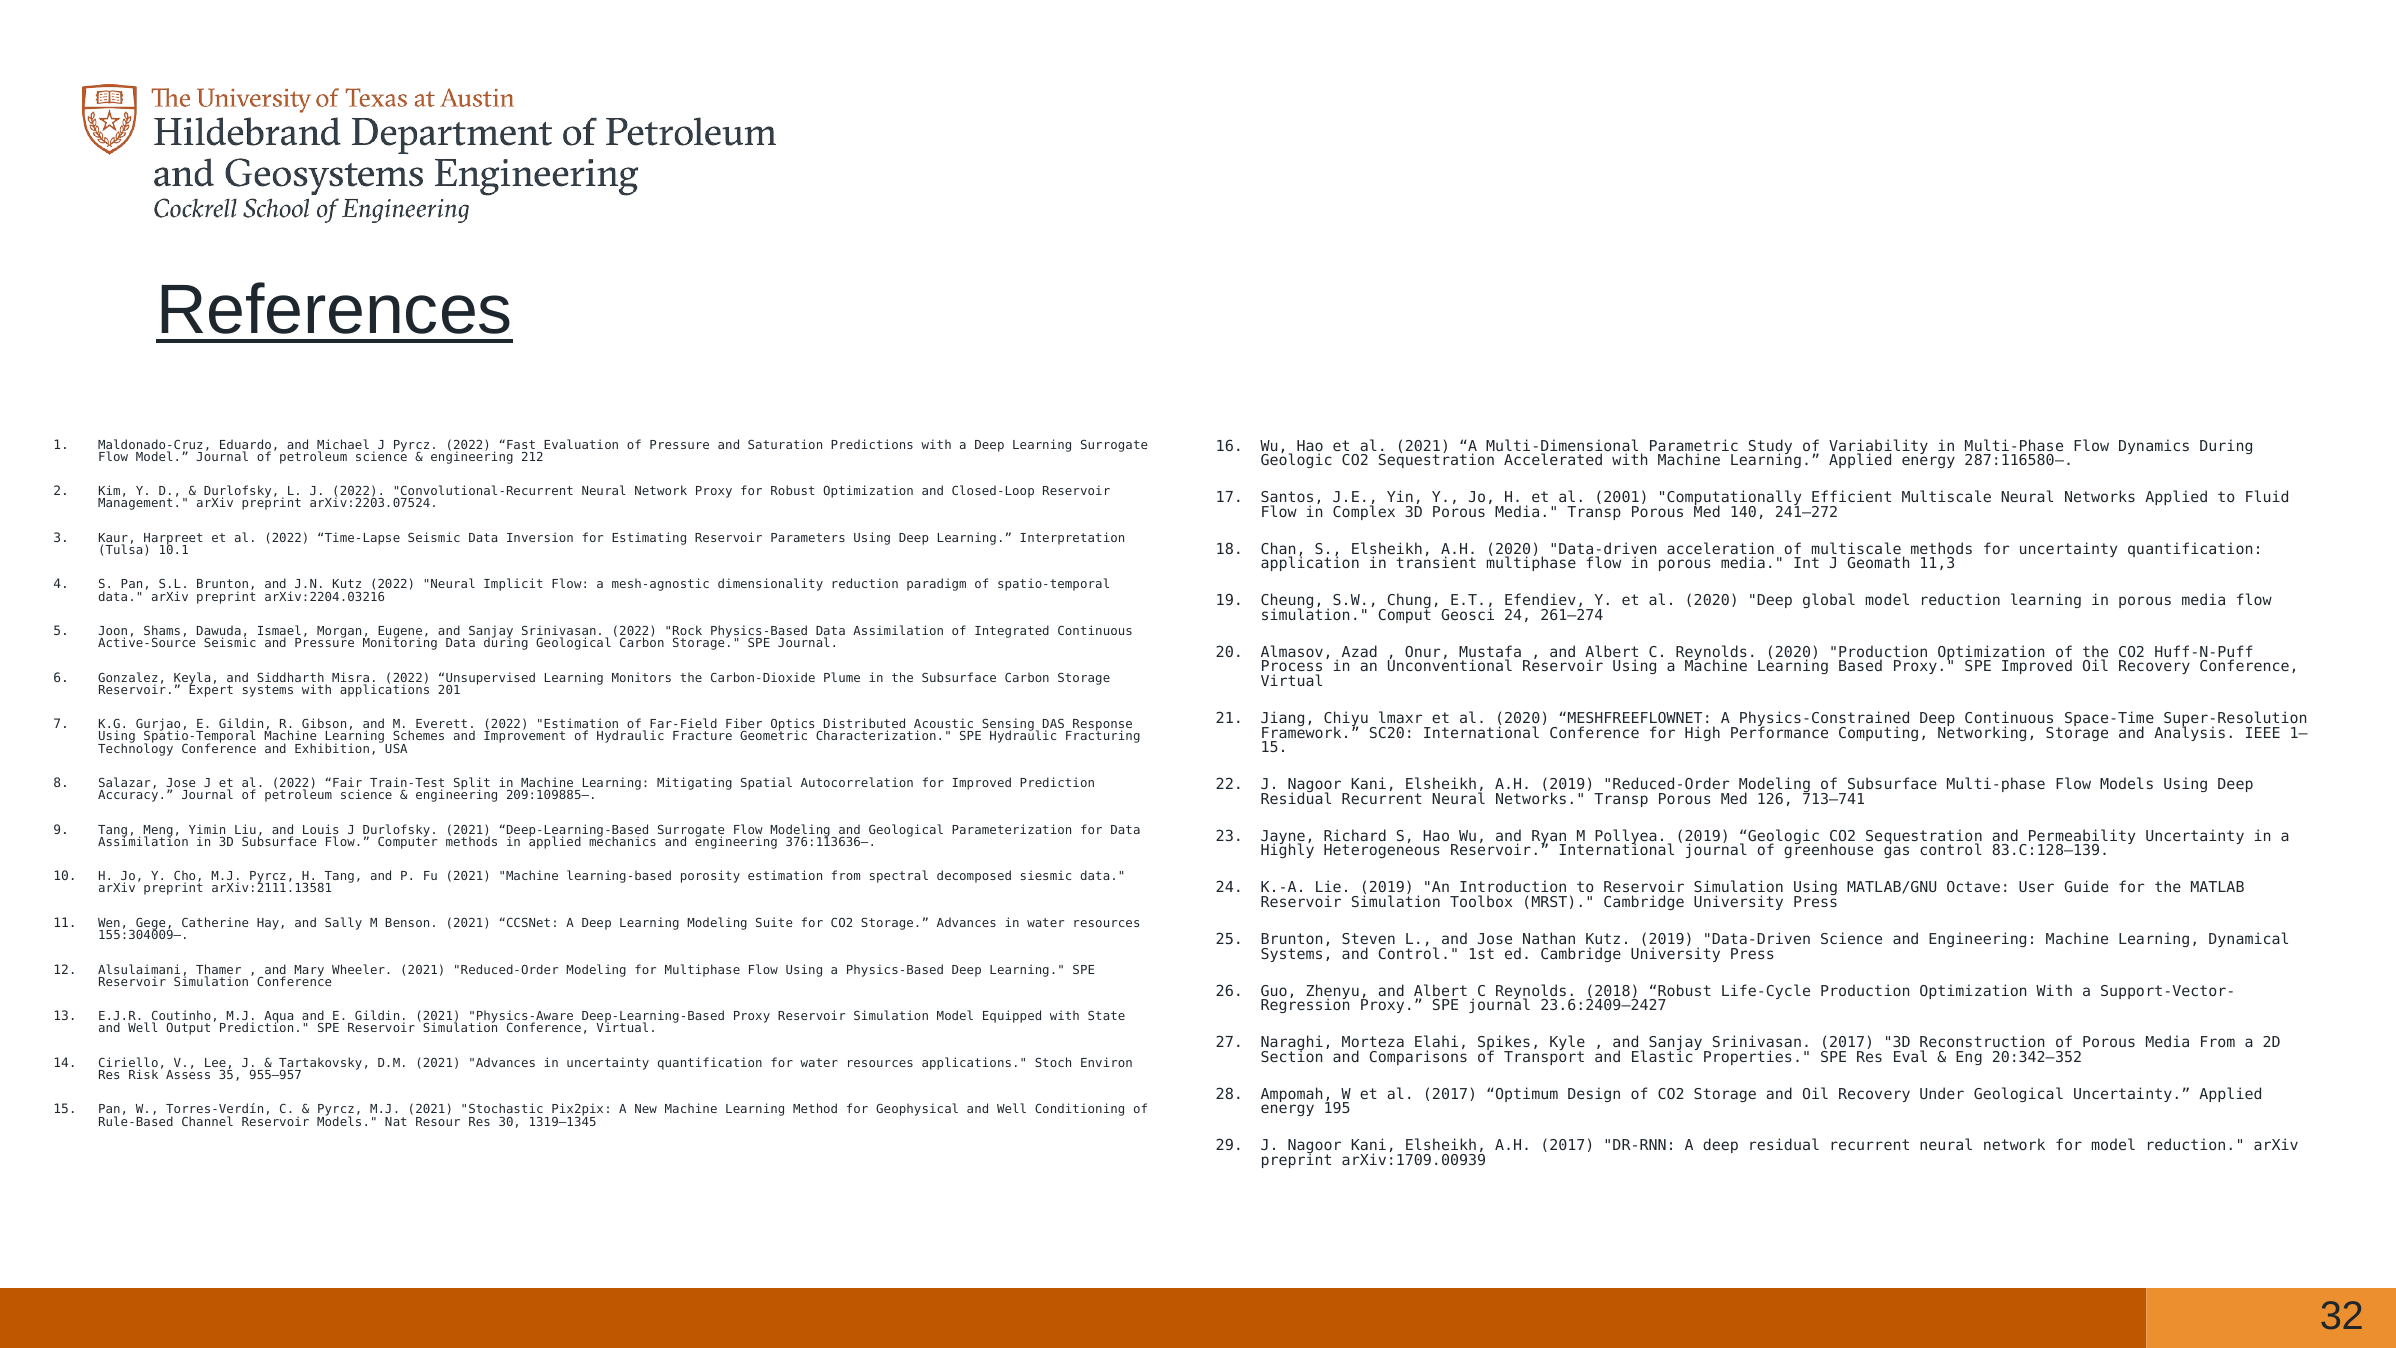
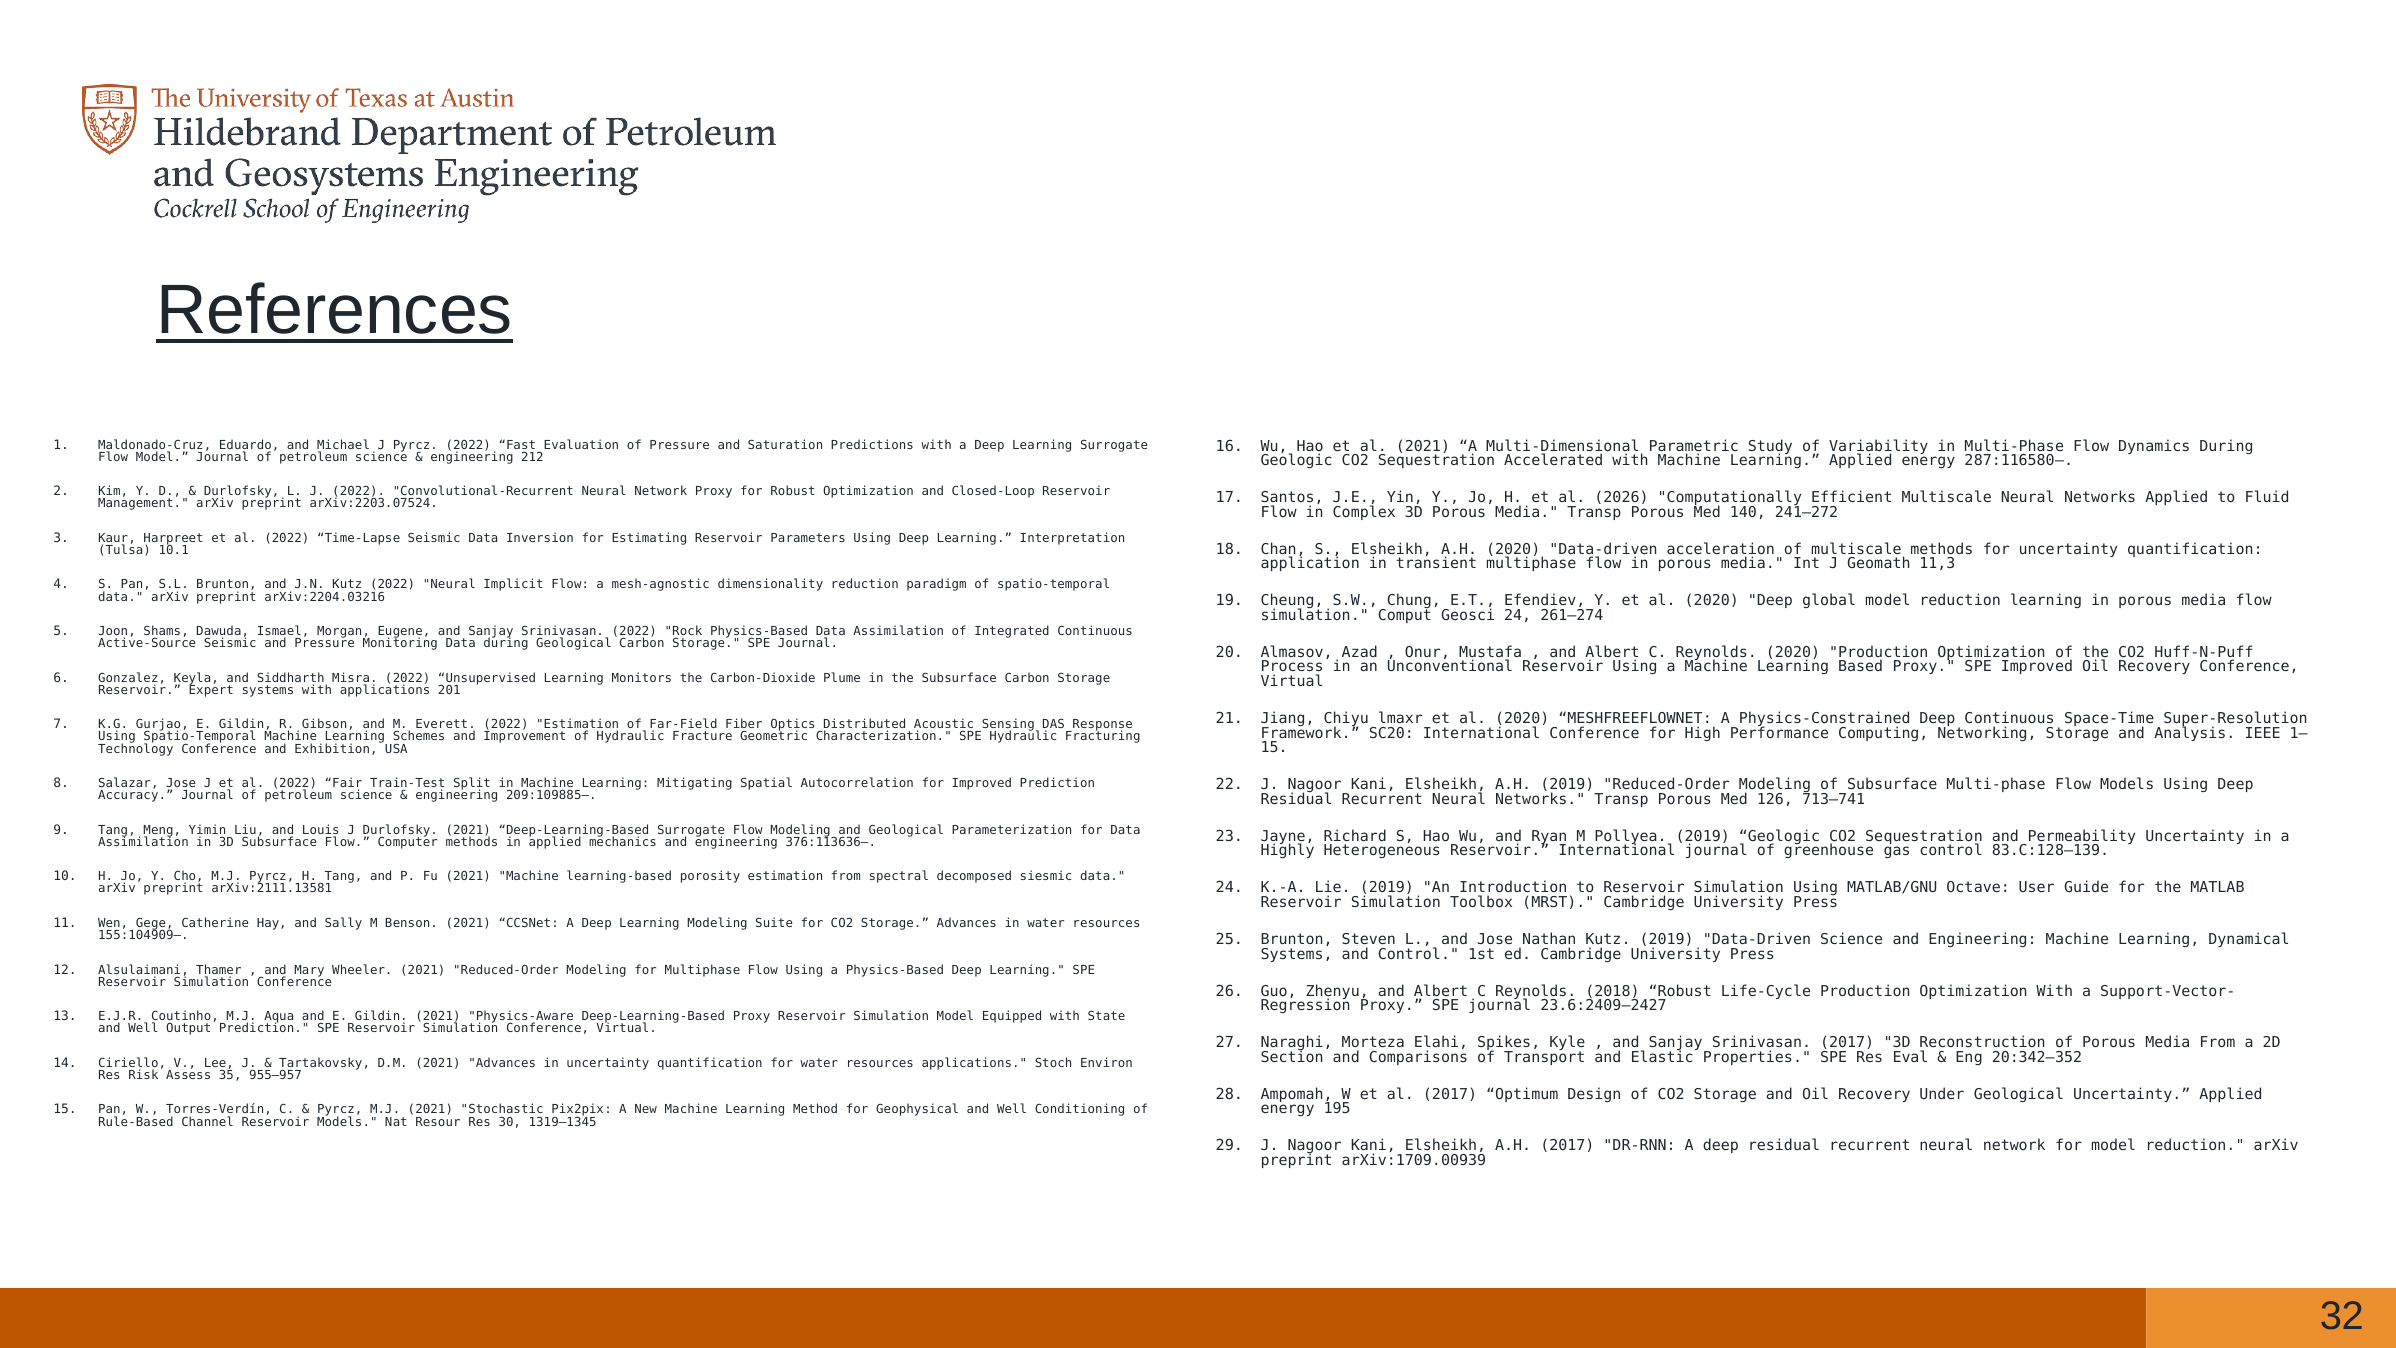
2001: 2001 -> 2026
155:304009–: 155:304009– -> 155:104909–
